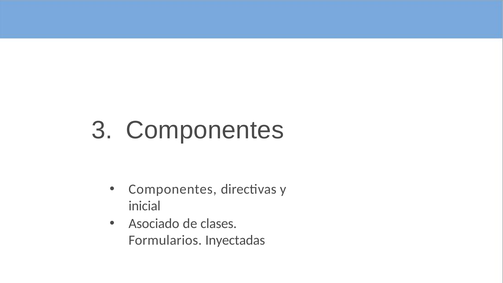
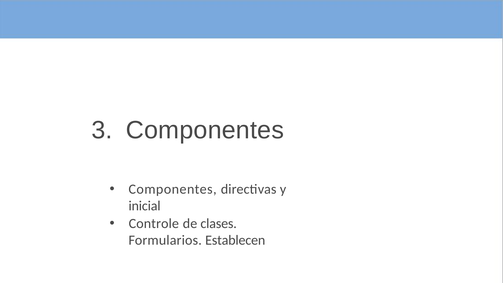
Asociado: Asociado -> Controle
Inyectadas: Inyectadas -> Establecen
